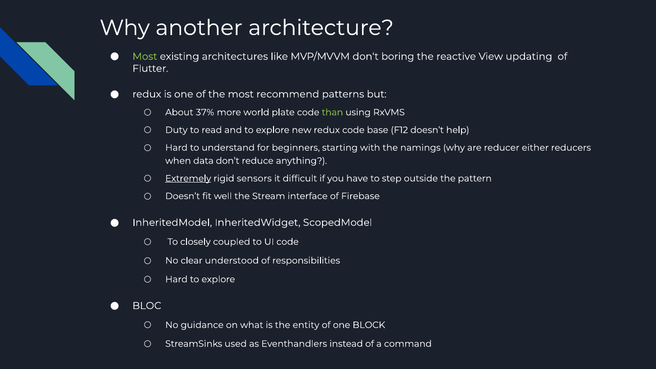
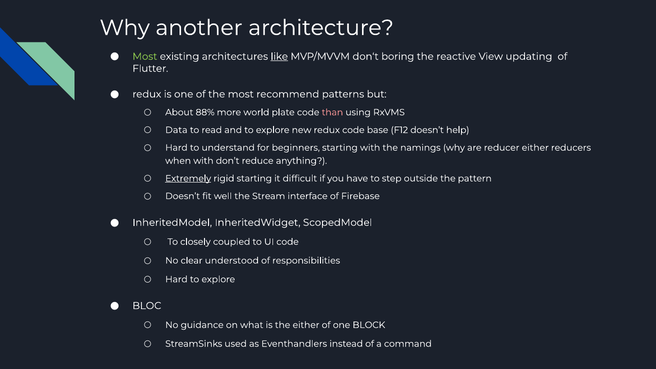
like underline: none -> present
37%: 37% -> 88%
than colour: light green -> pink
Duty: Duty -> Data
when data: data -> with
rigid sensors: sensors -> starting
the entity: entity -> either
